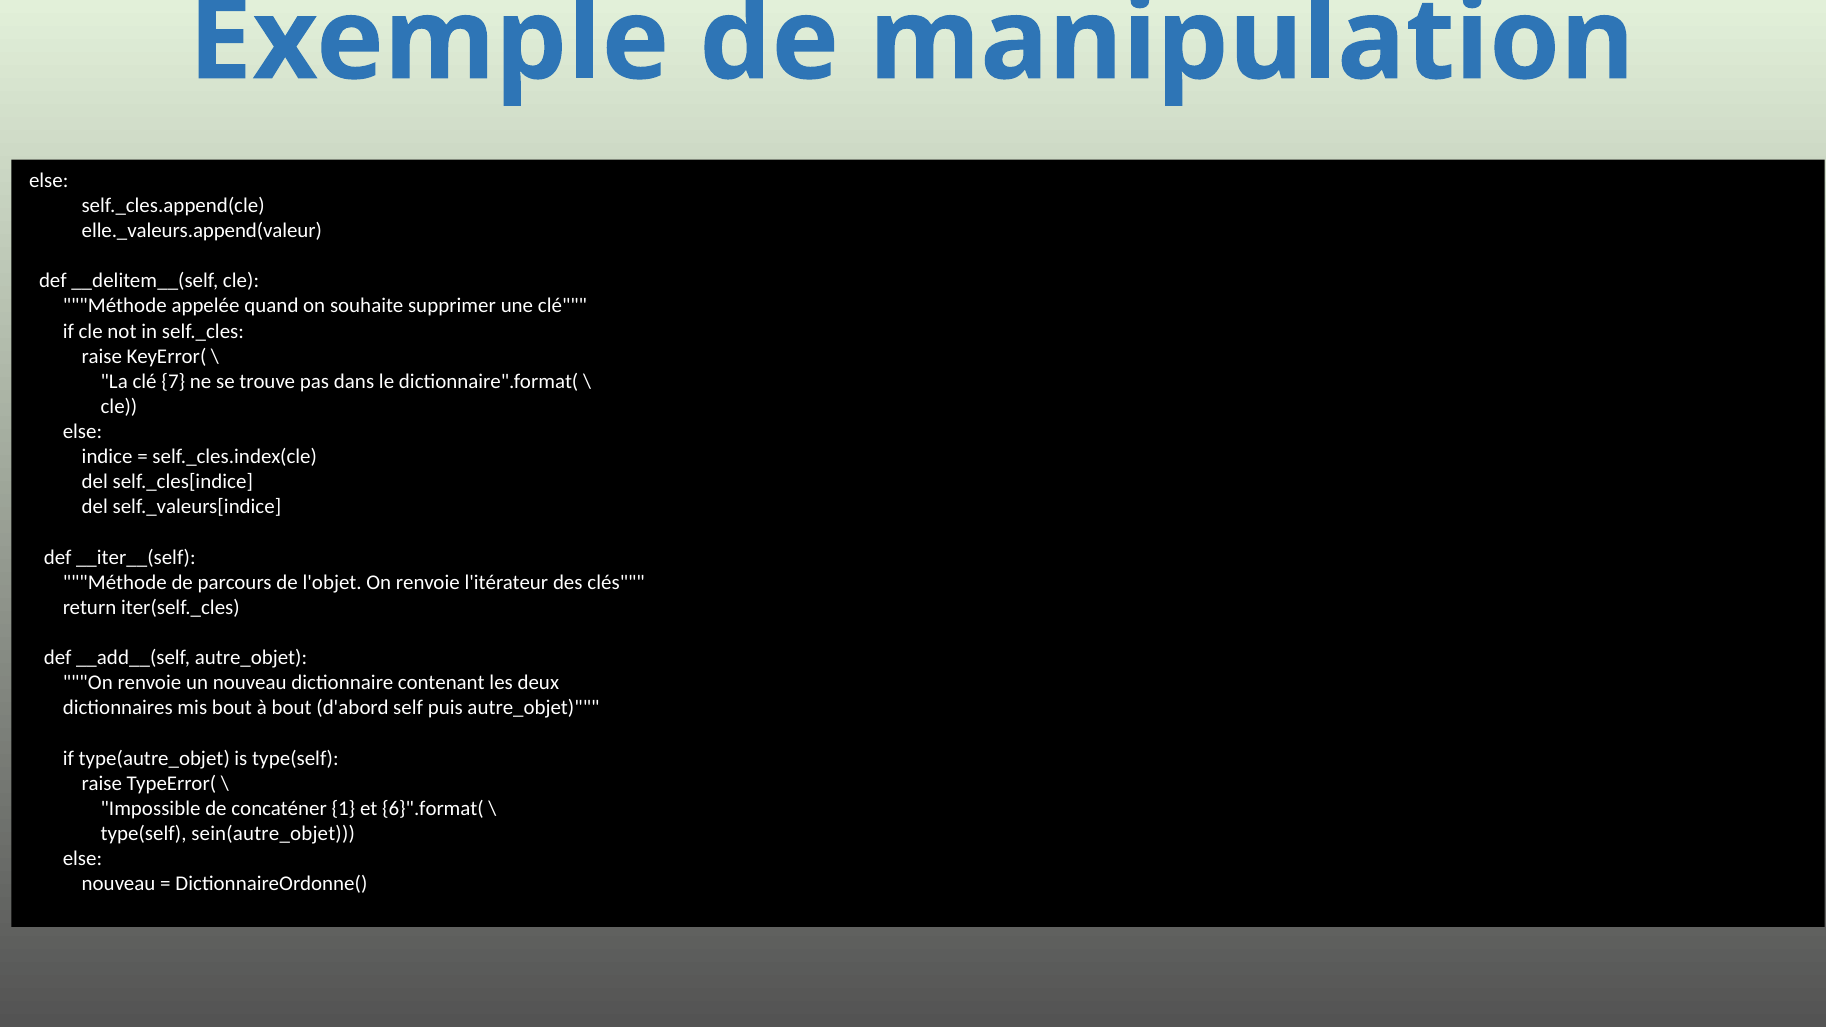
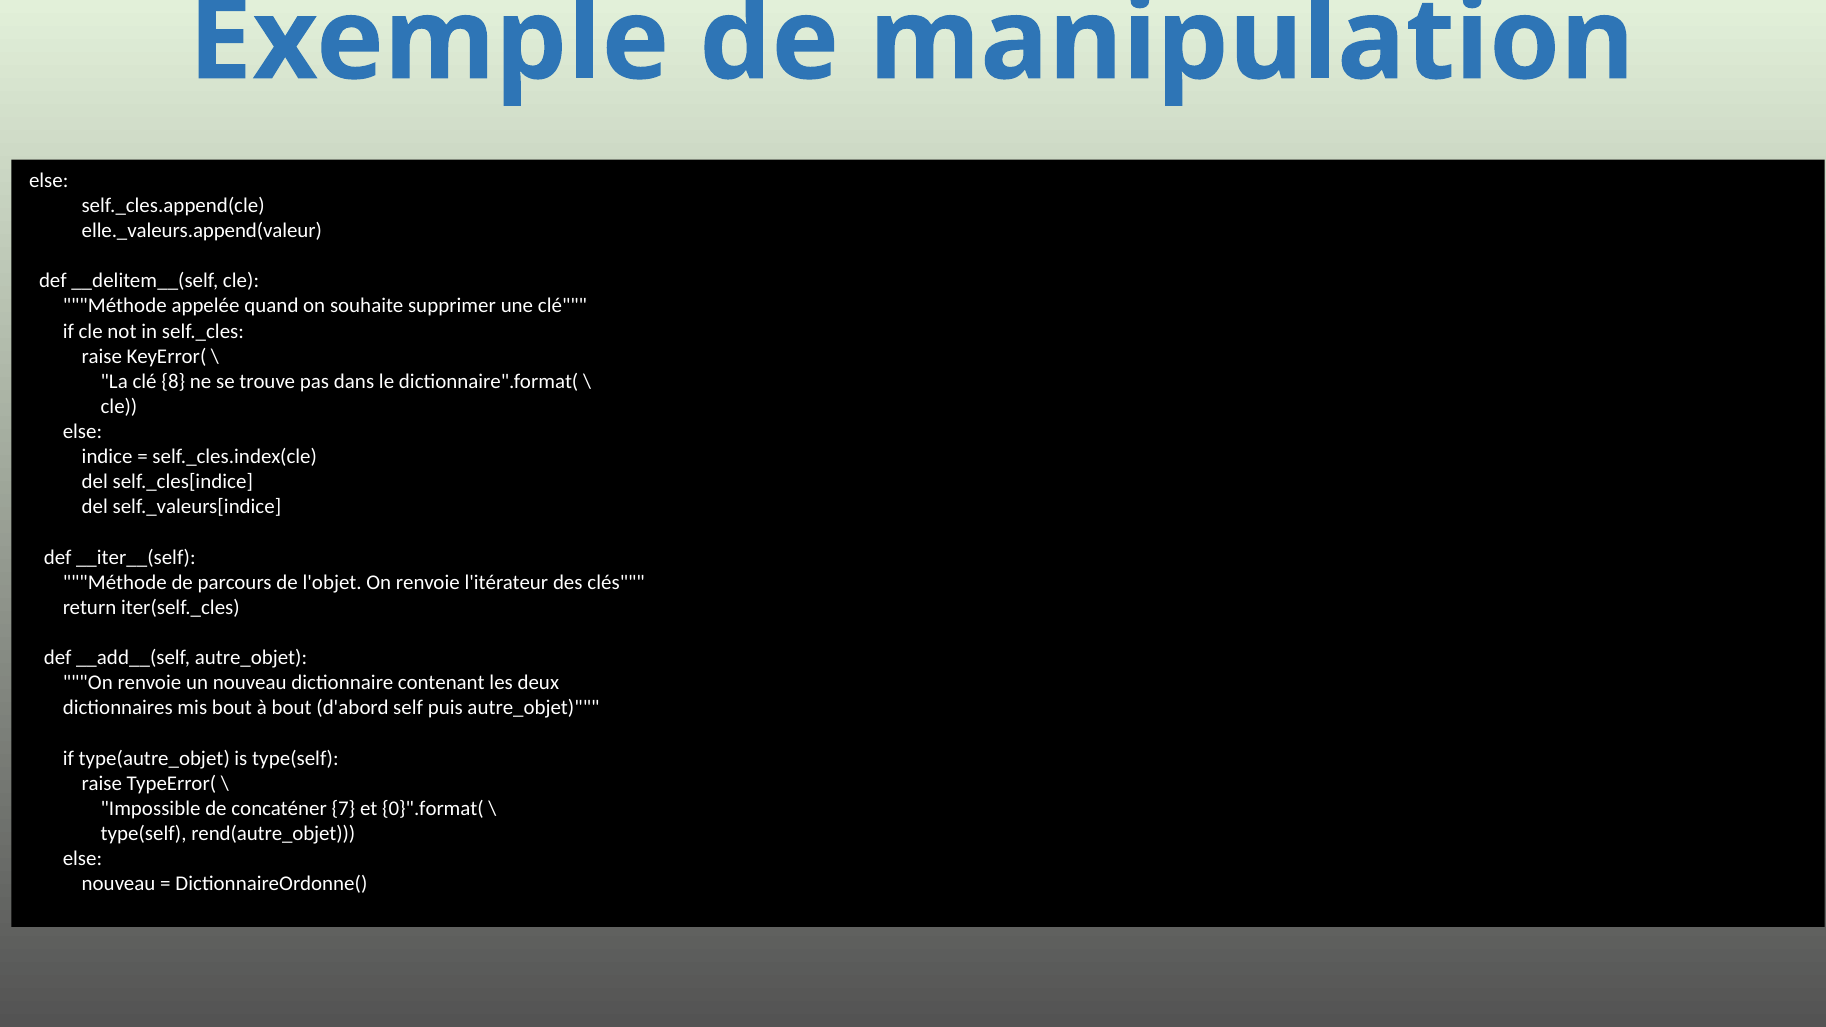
7: 7 -> 8
1: 1 -> 7
6}".format(: 6}".format( -> 0}".format(
sein(autre_objet: sein(autre_objet -> rend(autre_objet
